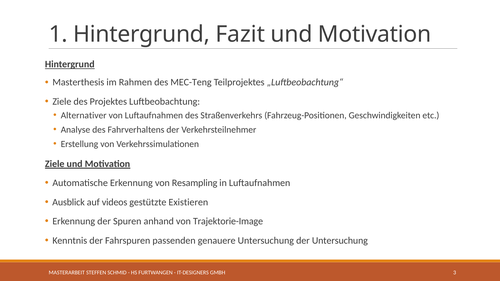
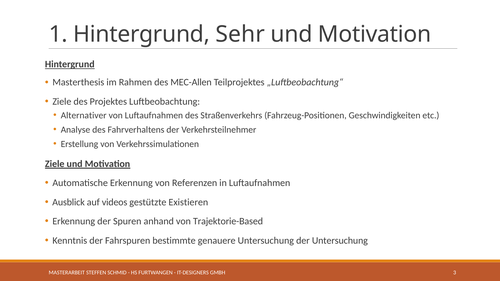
Fazit: Fazit -> Sehr
MEC-Teng: MEC-Teng -> MEC-Allen
Resampling: Resampling -> Referenzen
Trajektorie-Image: Trajektorie-Image -> Trajektorie-Based
passenden: passenden -> bestimmte
